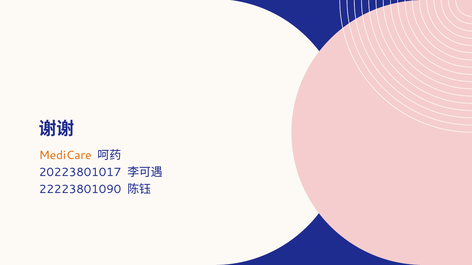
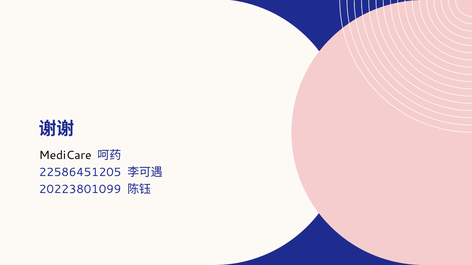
MediCare colour: orange -> black
20223801017: 20223801017 -> 22586451205
22223801090: 22223801090 -> 20223801099
